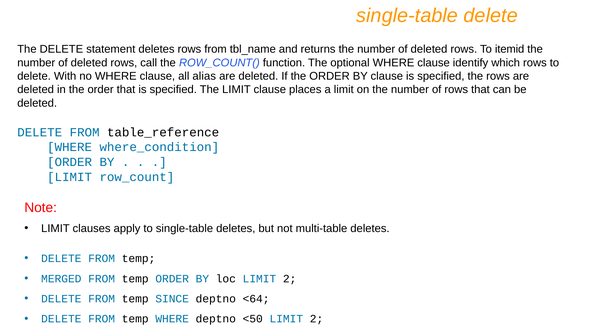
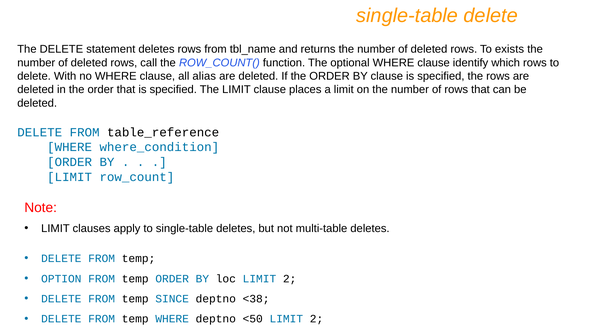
itemid: itemid -> exists
MERGED: MERGED -> OPTION
<64: <64 -> <38
